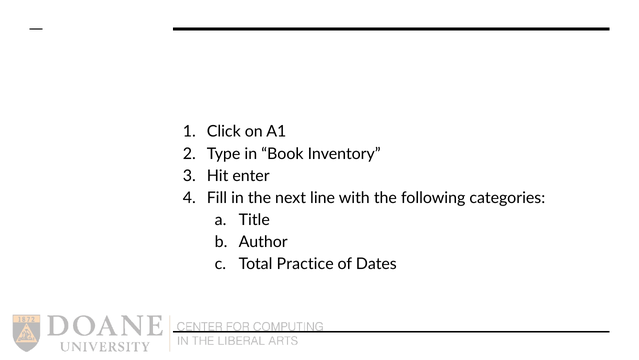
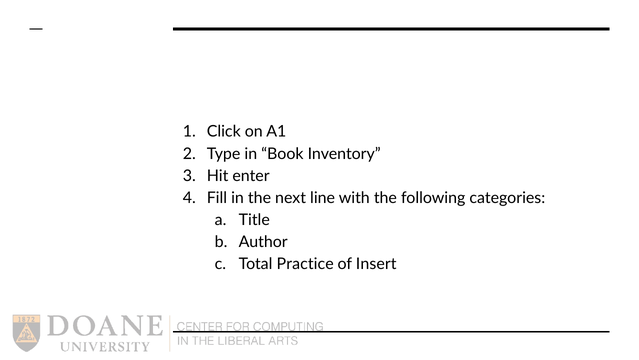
Dates: Dates -> Insert
